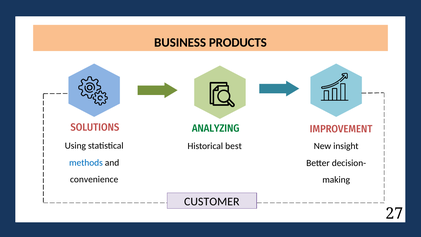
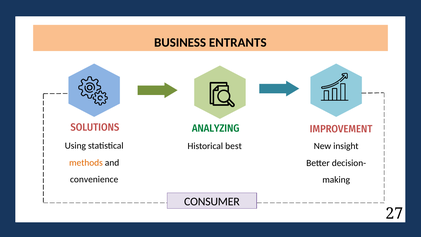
PRODUCTS: PRODUCTS -> ENTRANTS
methods colour: blue -> orange
CUSTOMER: CUSTOMER -> CONSUMER
